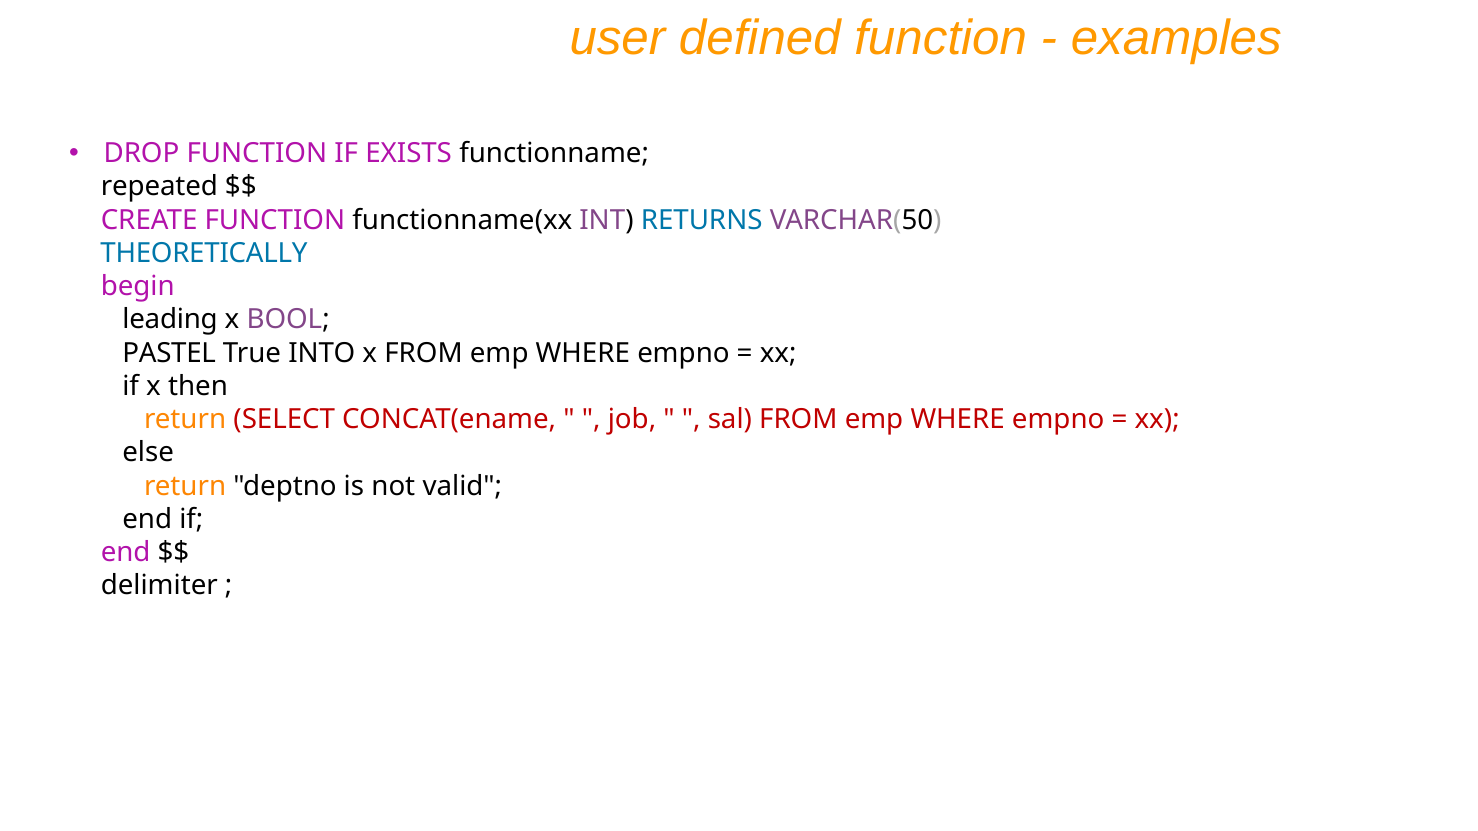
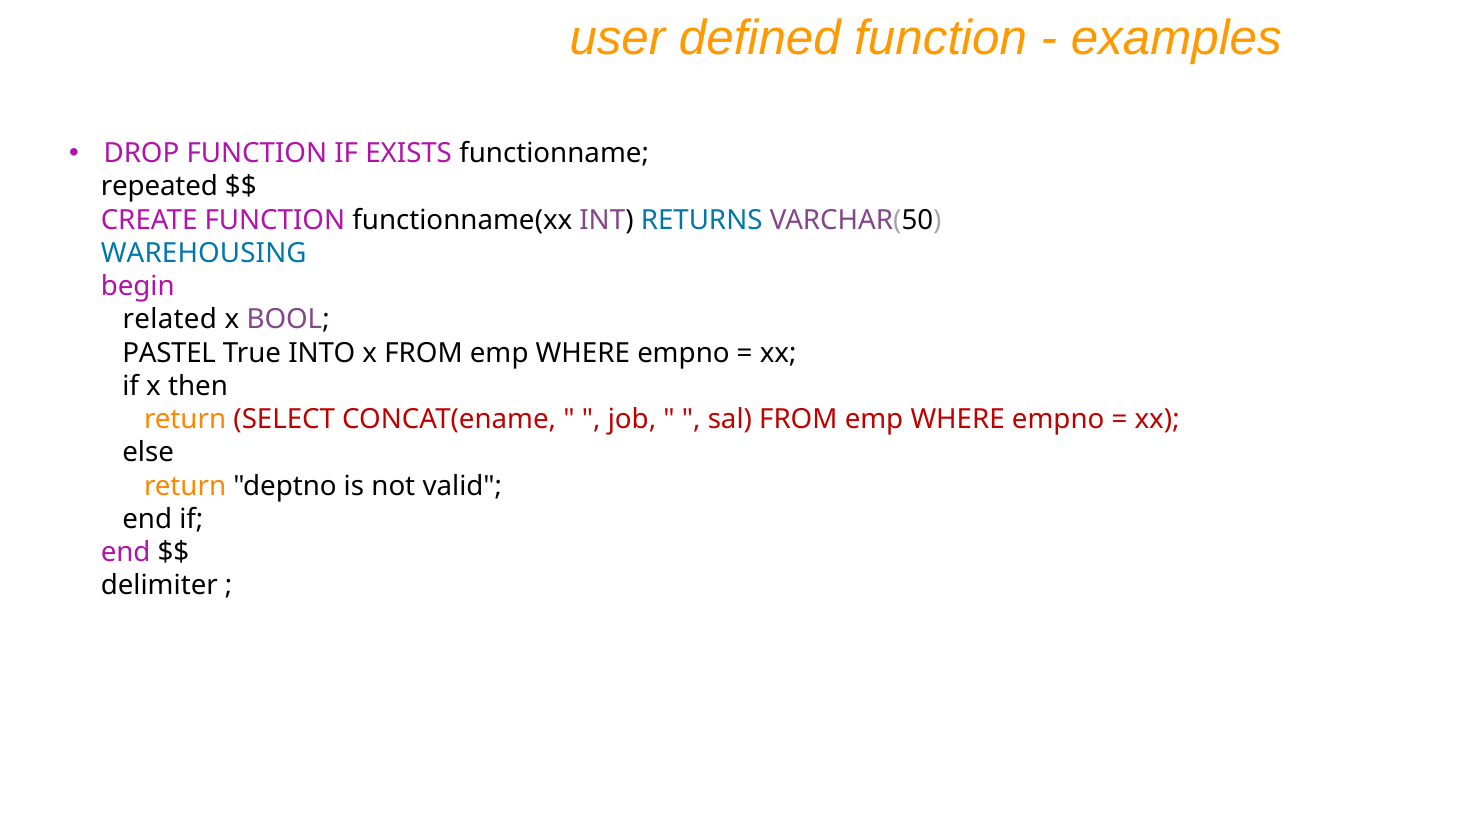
THEORETICALLY: THEORETICALLY -> WAREHOUSING
leading: leading -> related
